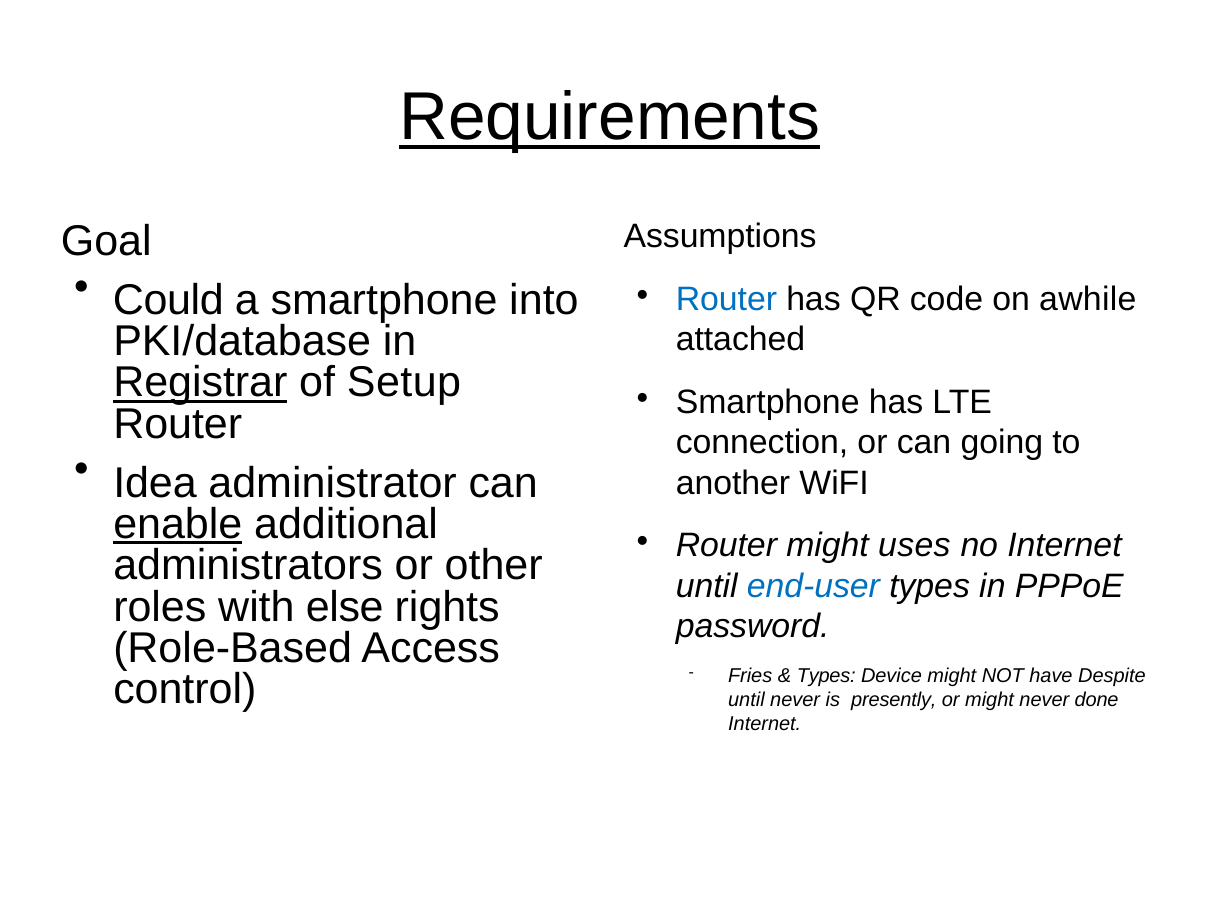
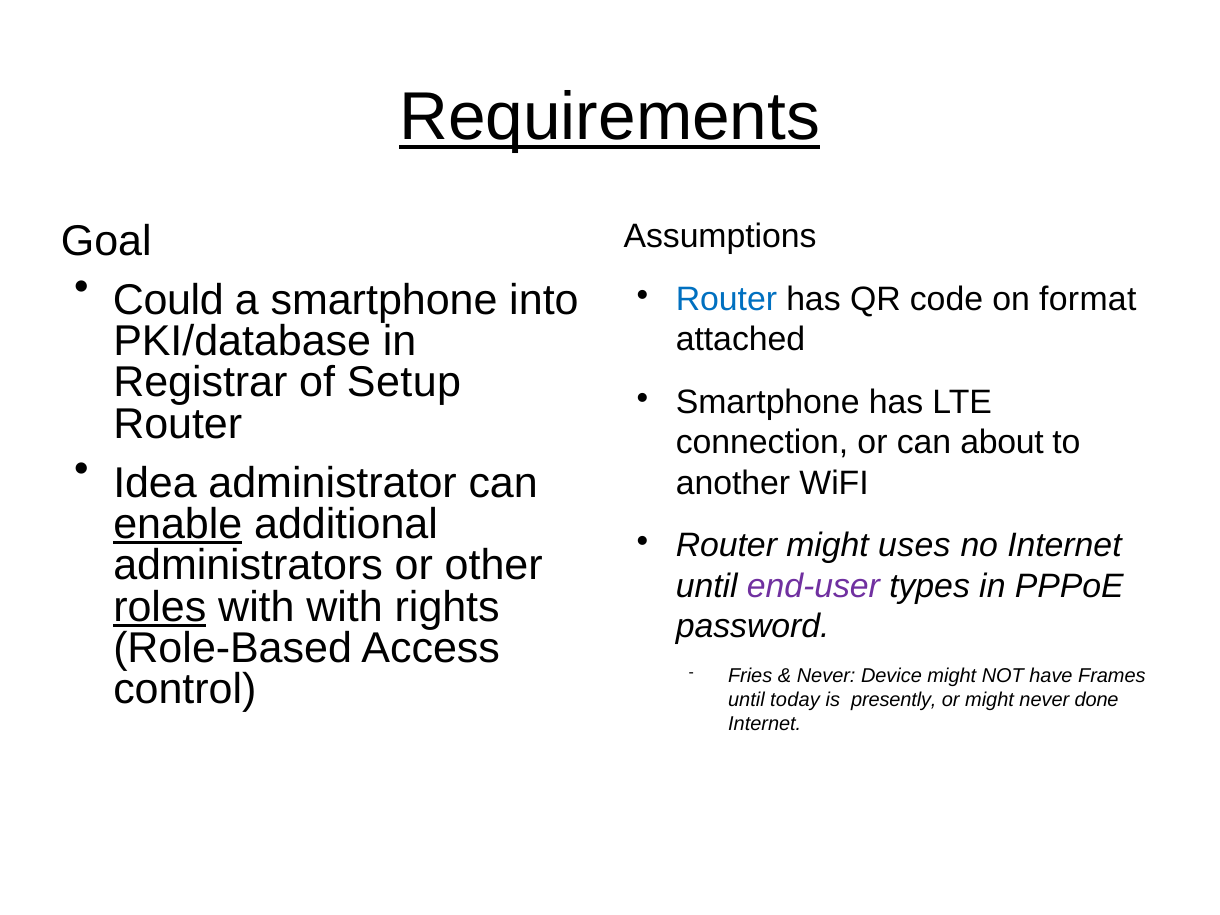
awhile: awhile -> format
Registrar underline: present -> none
going: going -> about
end-user colour: blue -> purple
roles underline: none -> present
with else: else -> with
Types at (826, 675): Types -> Never
Despite: Despite -> Frames
until never: never -> today
